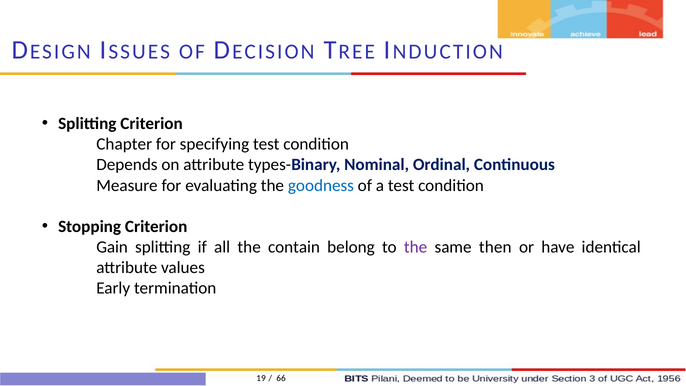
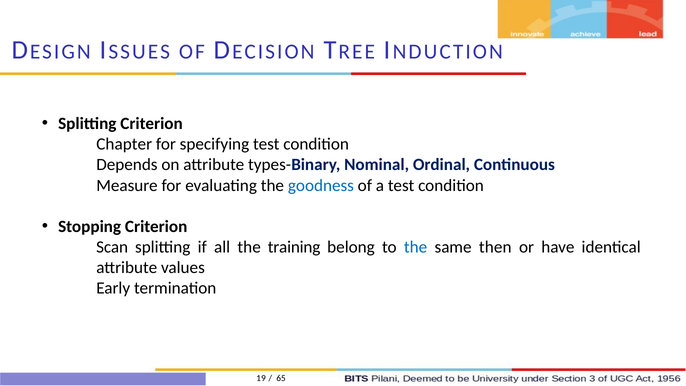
Gain: Gain -> Scan
contain: contain -> training
the at (416, 247) colour: purple -> blue
66: 66 -> 65
